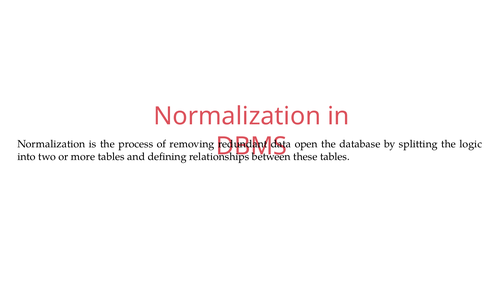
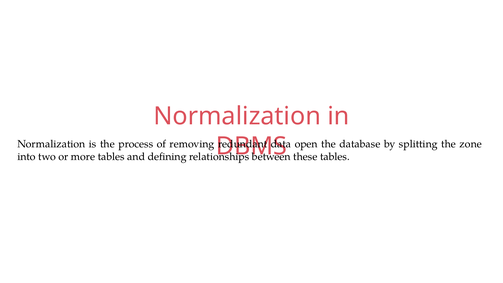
logic: logic -> zone
